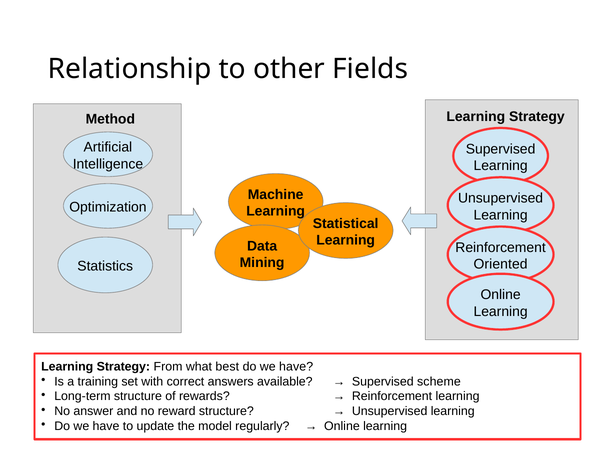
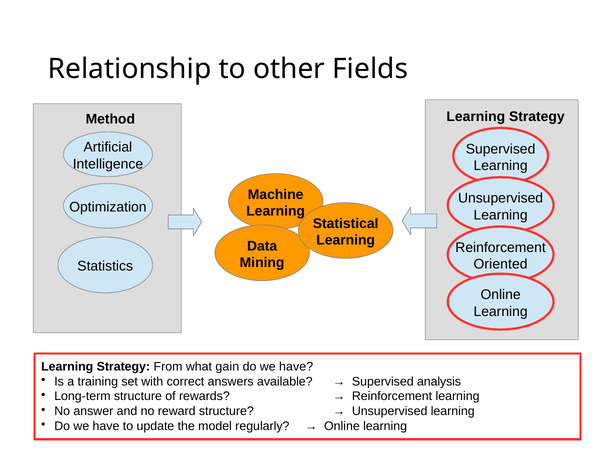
best: best -> gain
scheme: scheme -> analysis
